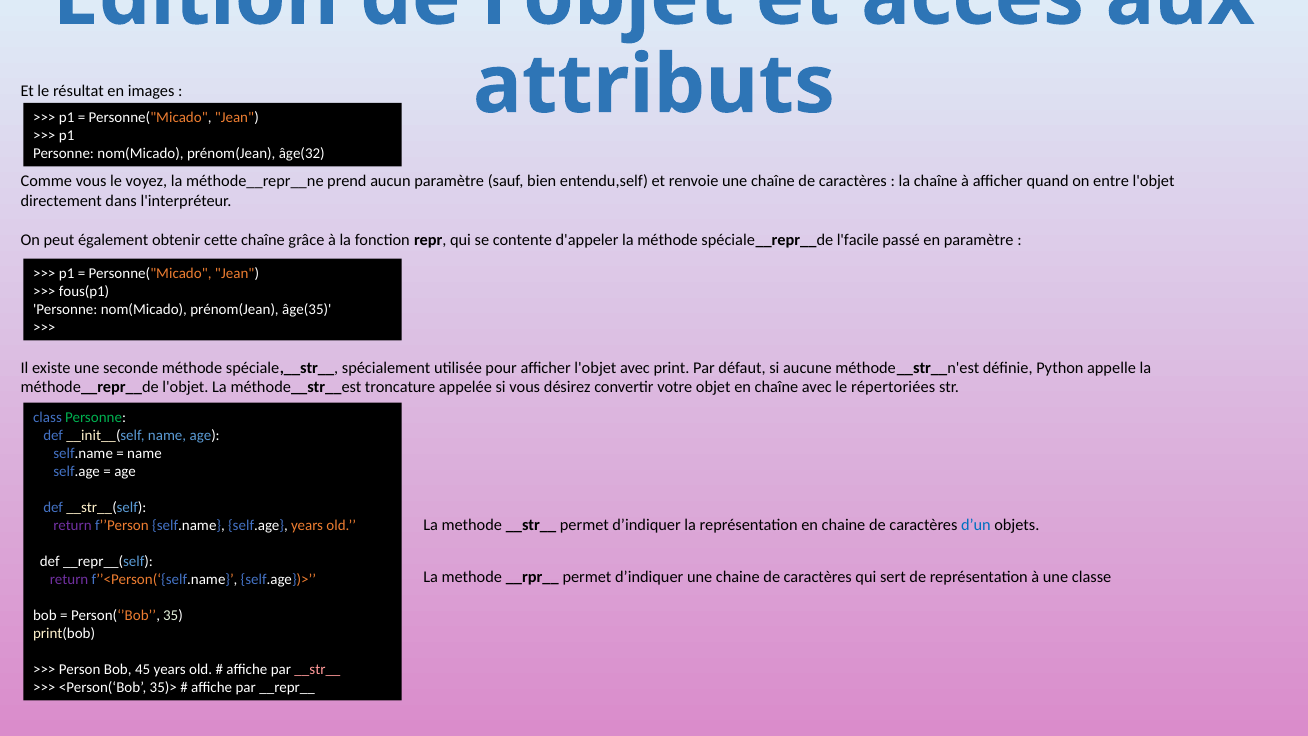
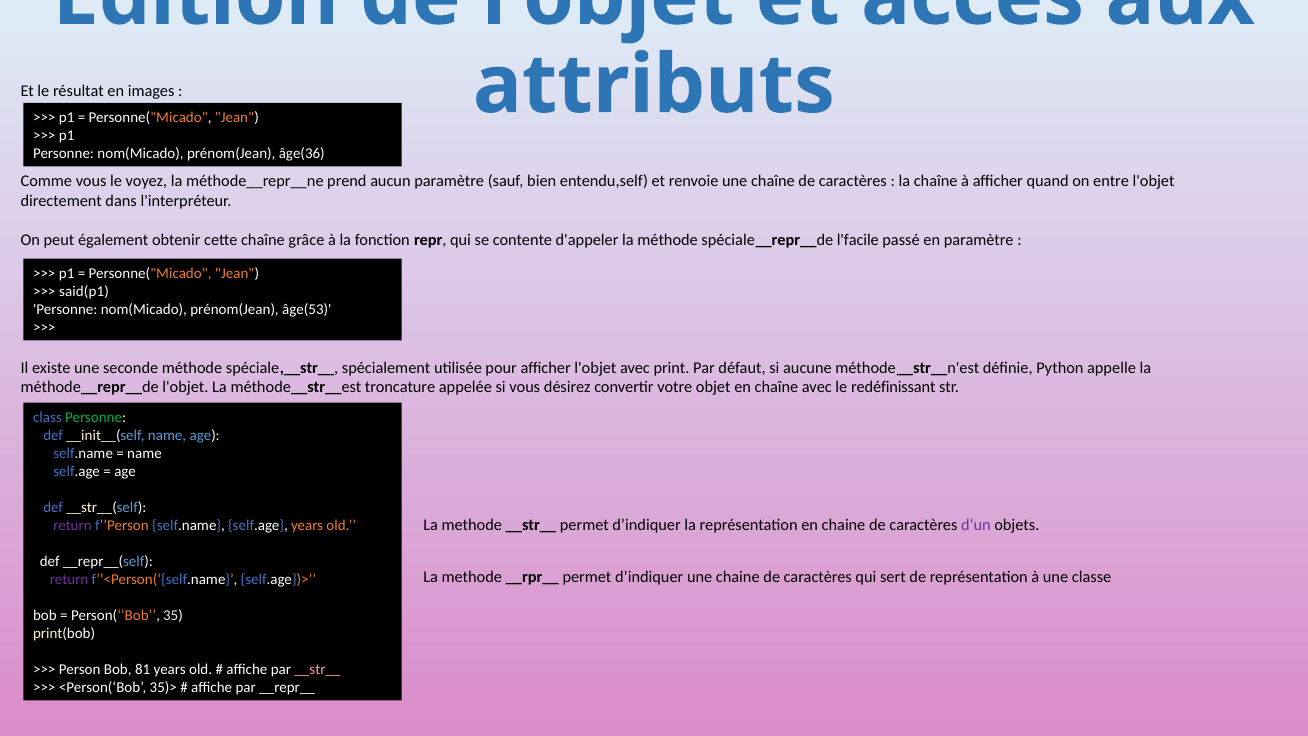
âge(32: âge(32 -> âge(36
fous(p1: fous(p1 -> said(p1
âge(35: âge(35 -> âge(53
répertoriées: répertoriées -> redéfinissant
d’un colour: blue -> purple
45: 45 -> 81
